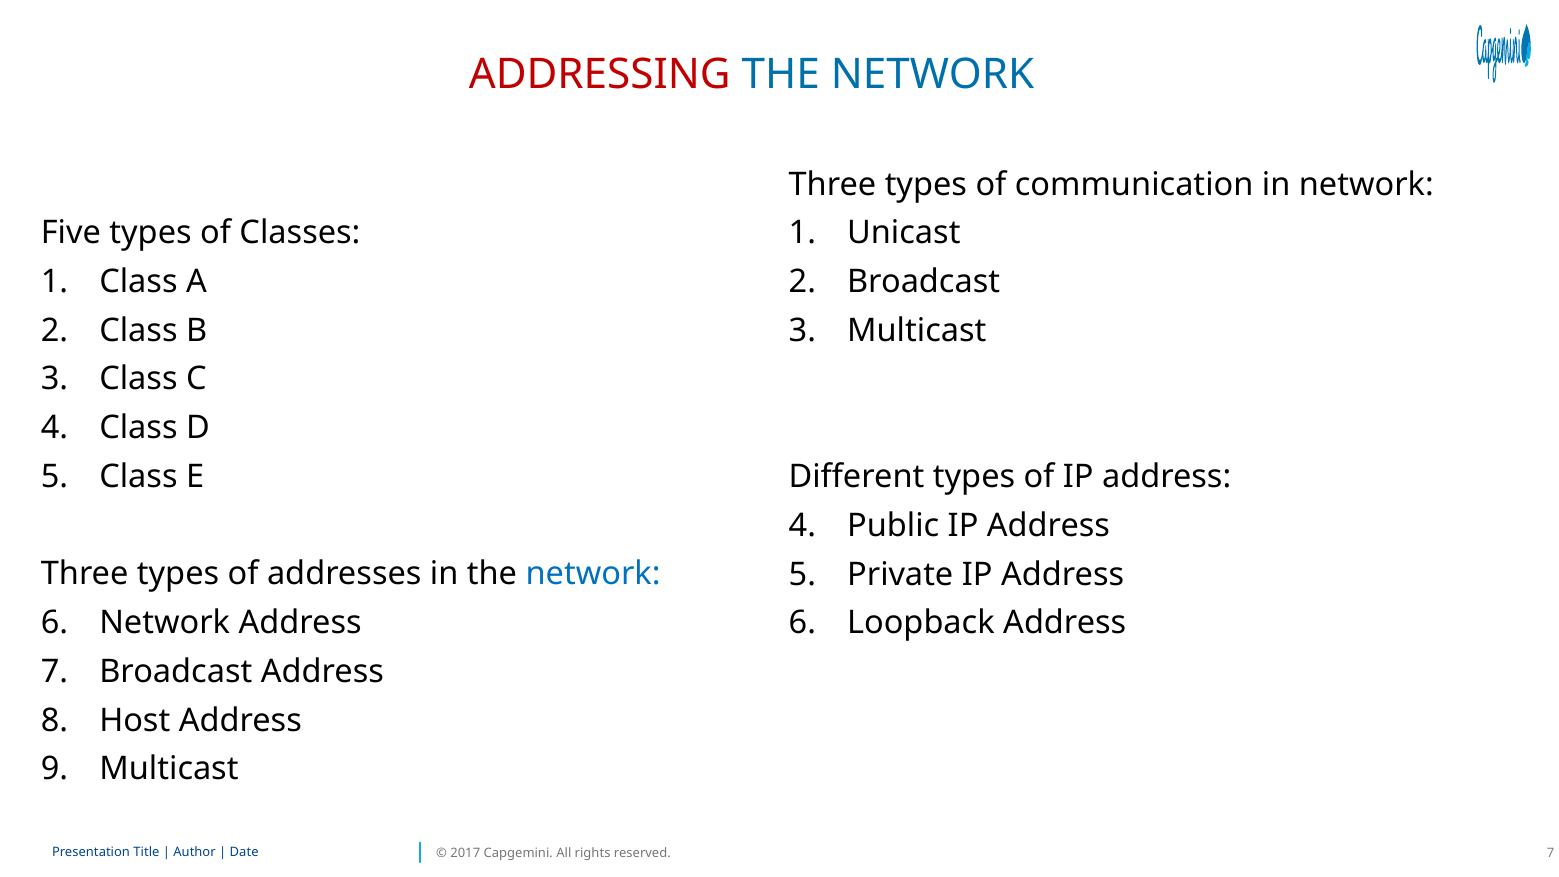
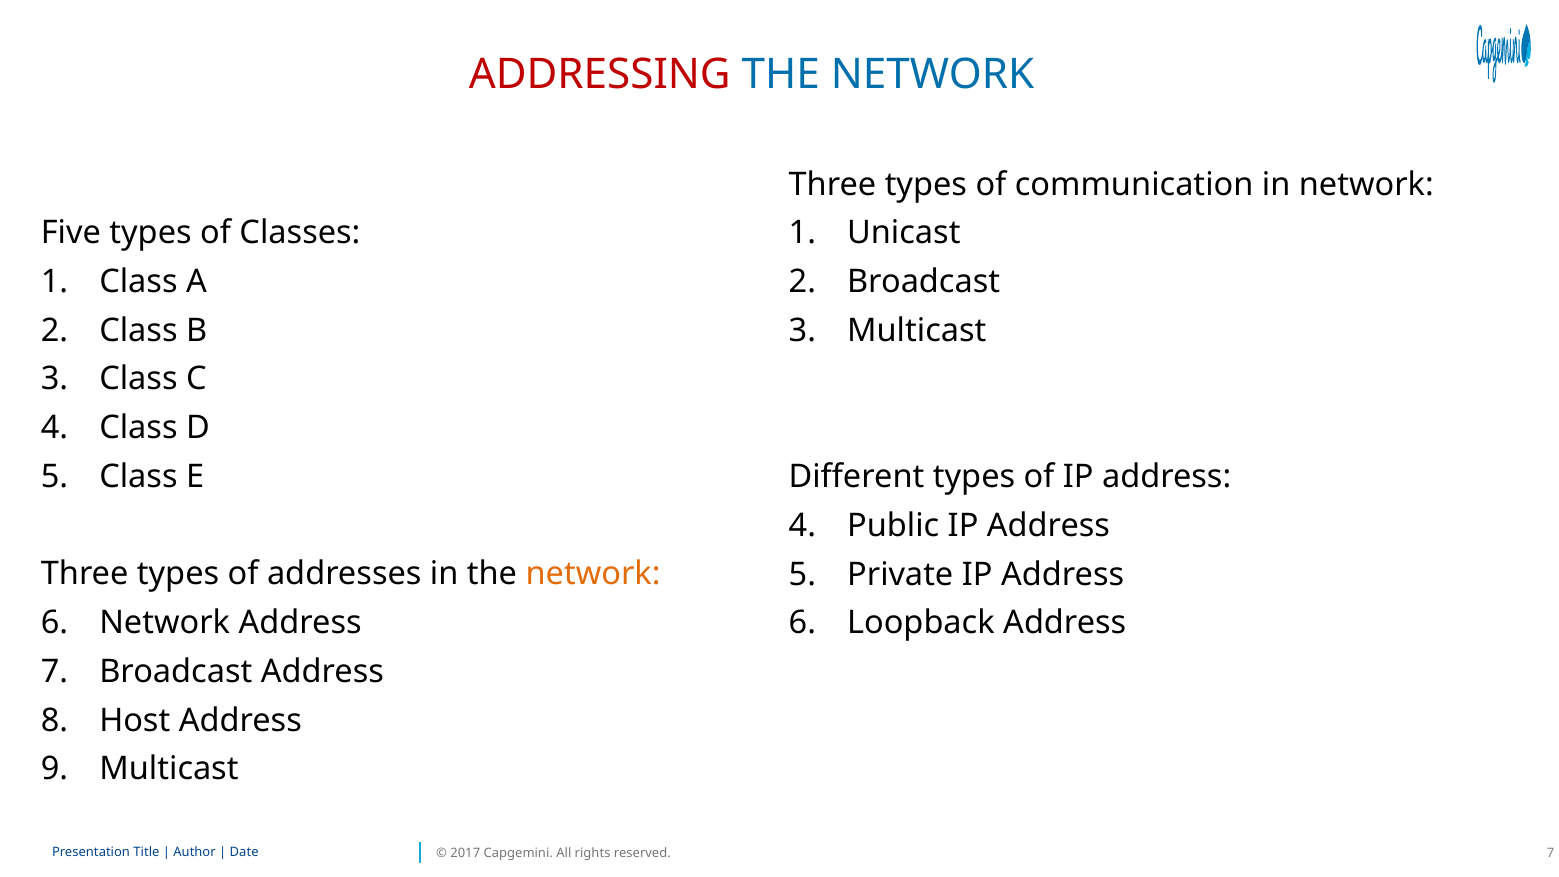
network at (593, 574) colour: blue -> orange
